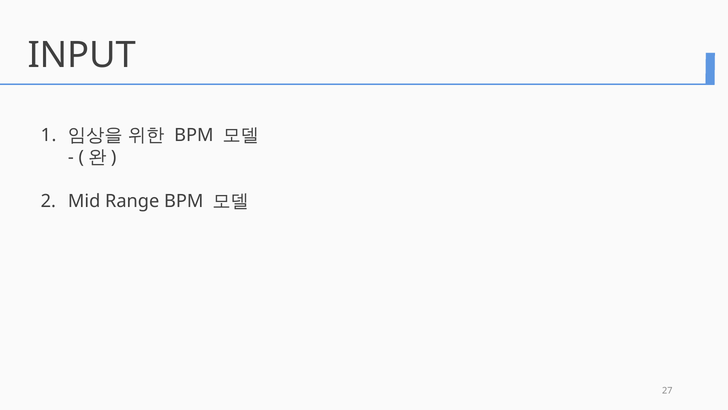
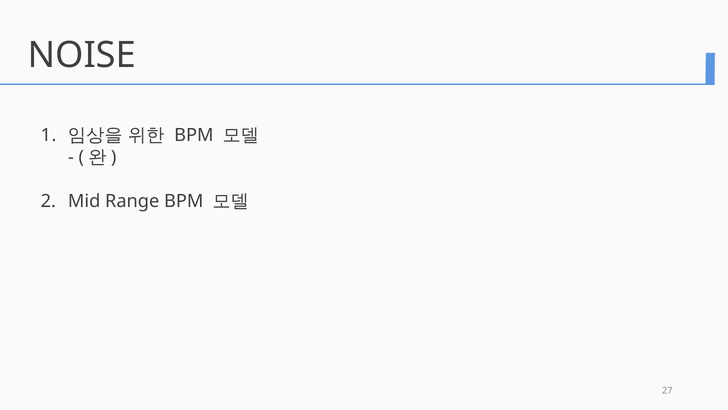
INPUT: INPUT -> NOISE
